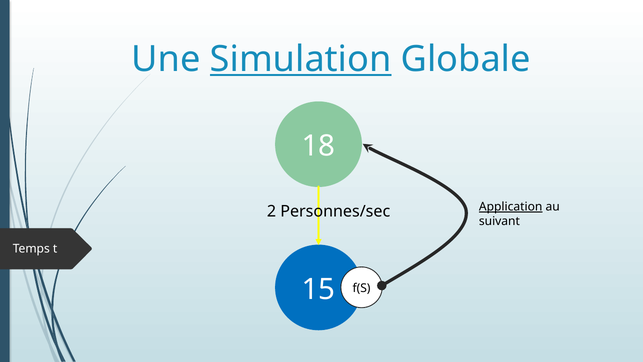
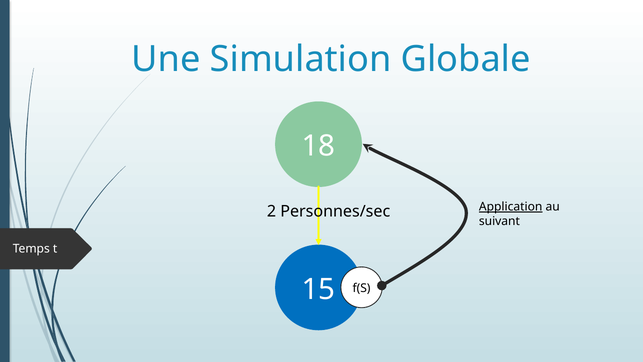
Simulation underline: present -> none
